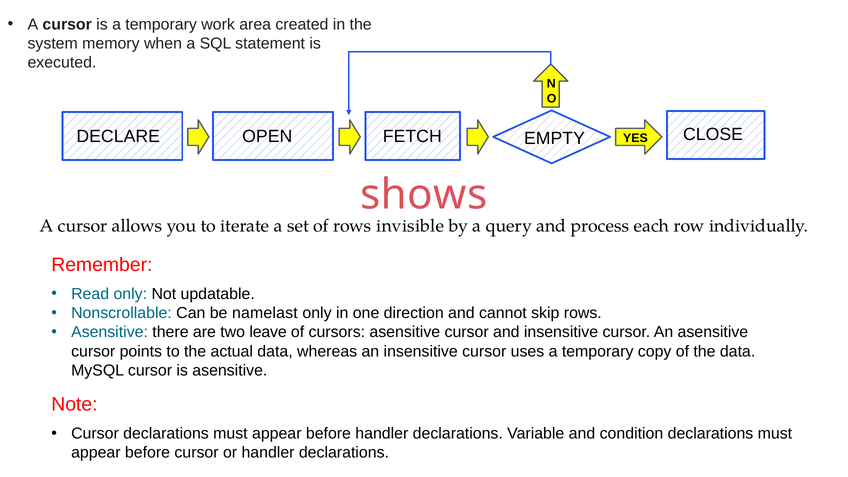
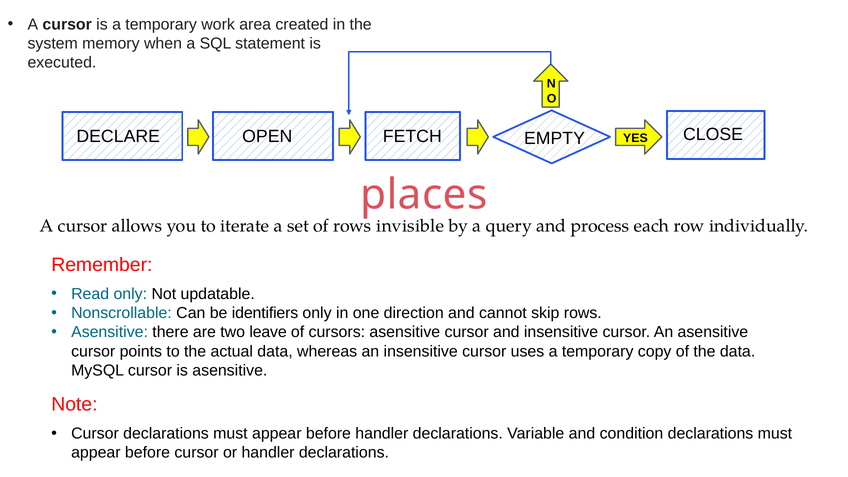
shows: shows -> places
namelast: namelast -> identifiers
